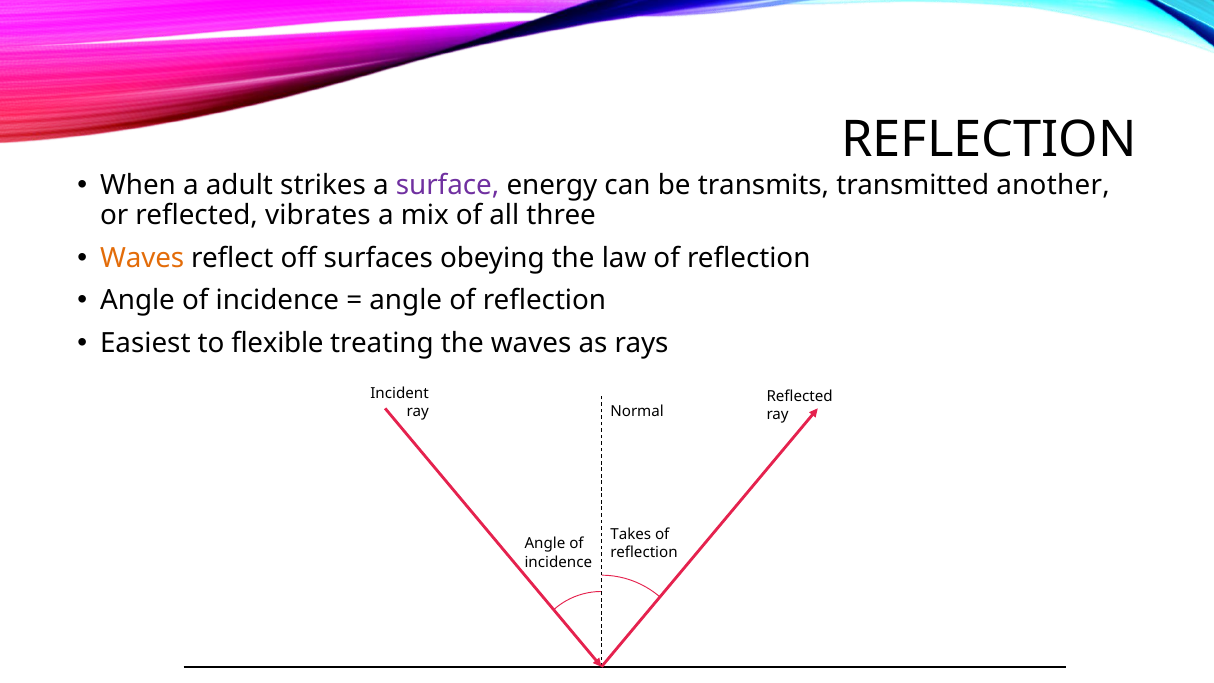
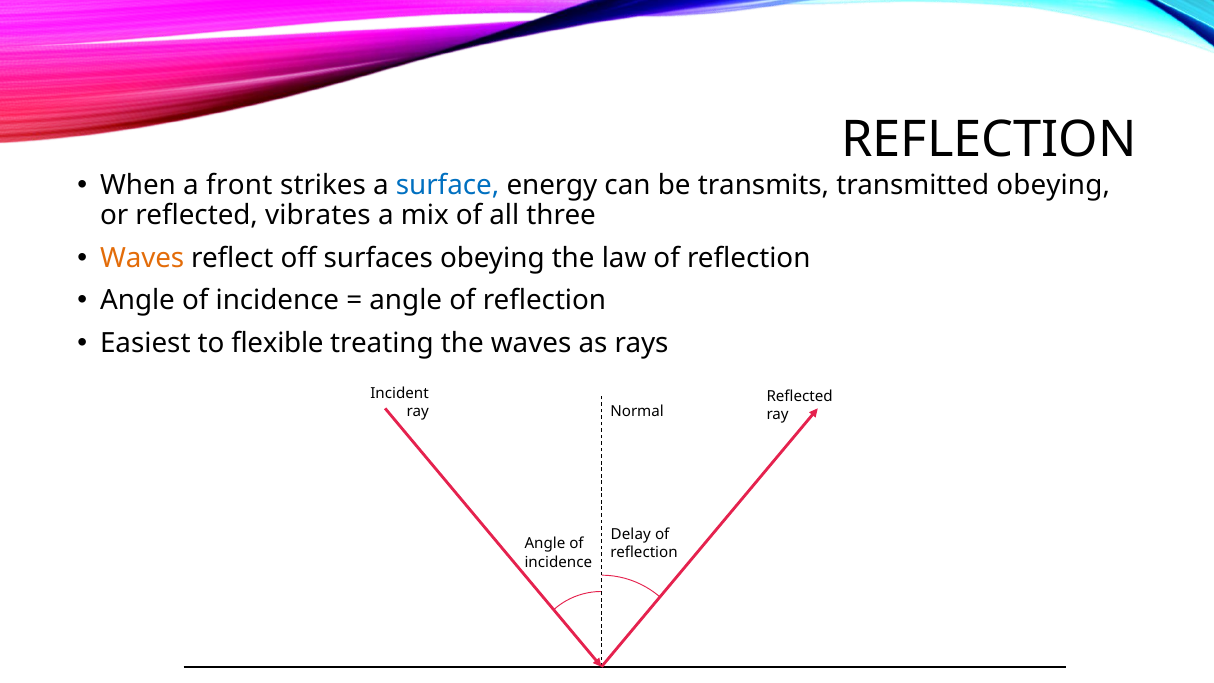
adult: adult -> front
surface colour: purple -> blue
transmitted another: another -> obeying
Takes: Takes -> Delay
